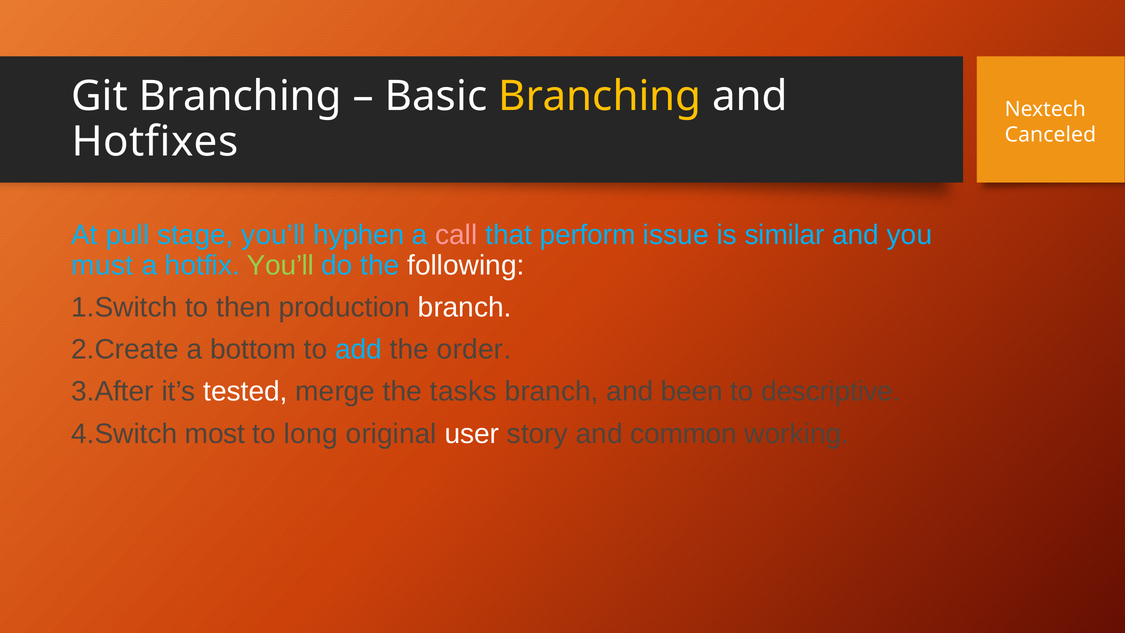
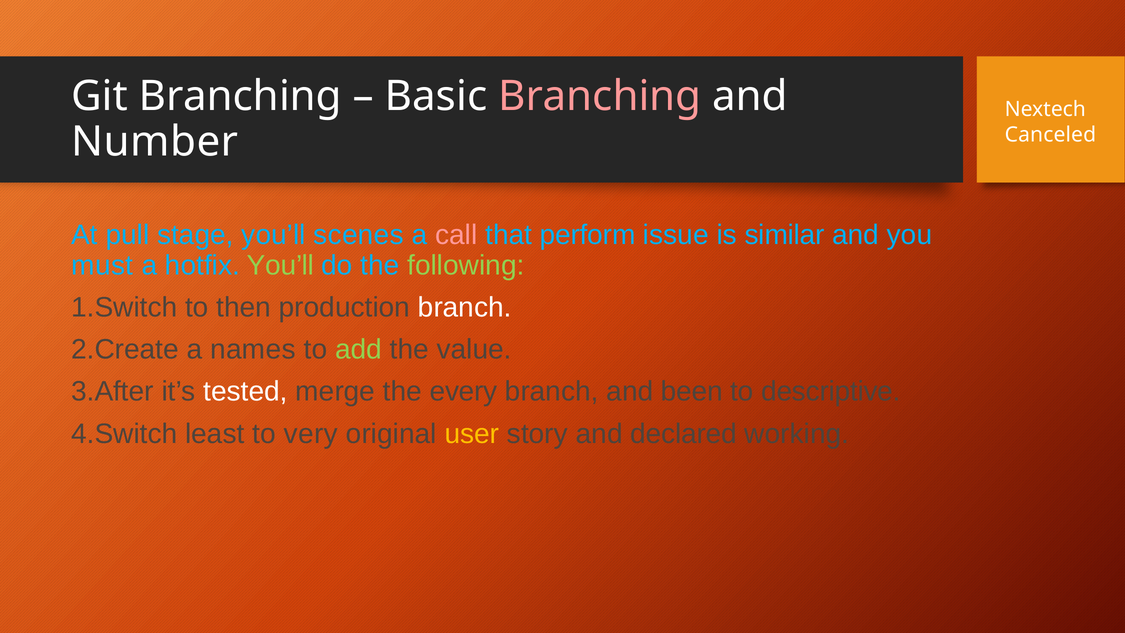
Branching at (600, 96) colour: yellow -> pink
Hotfixes: Hotfixes -> Number
hyphen: hyphen -> scenes
following colour: white -> light green
bottom: bottom -> names
add colour: light blue -> light green
order: order -> value
tasks: tasks -> every
most: most -> least
long: long -> very
user colour: white -> yellow
common: common -> declared
